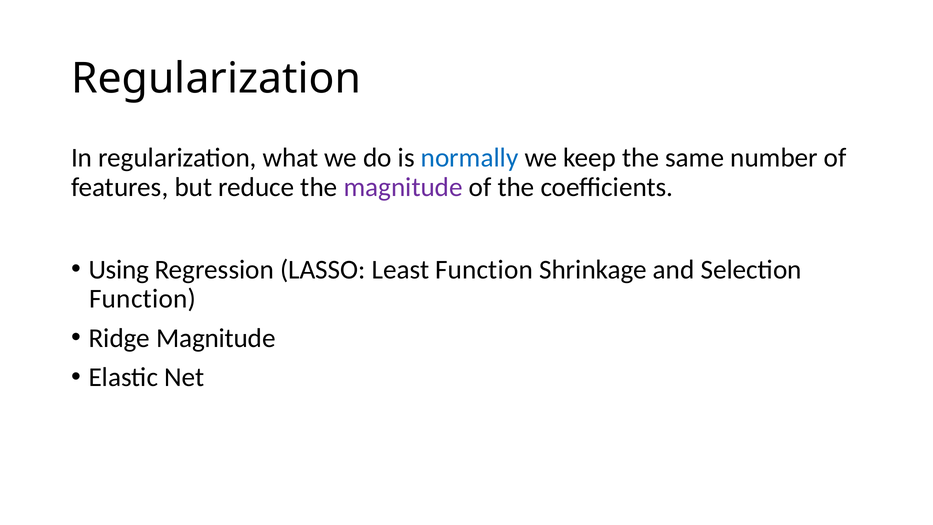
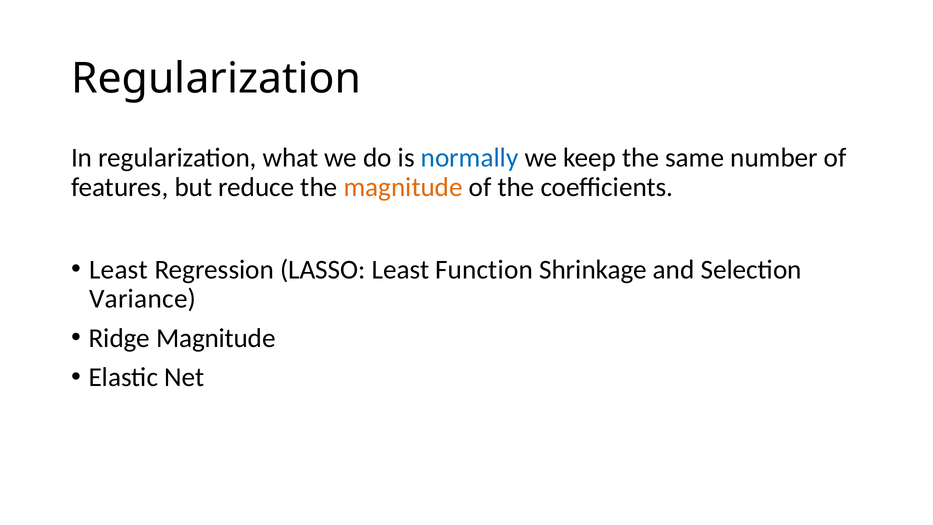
magnitude at (403, 187) colour: purple -> orange
Using at (119, 269): Using -> Least
Function at (143, 299): Function -> Variance
